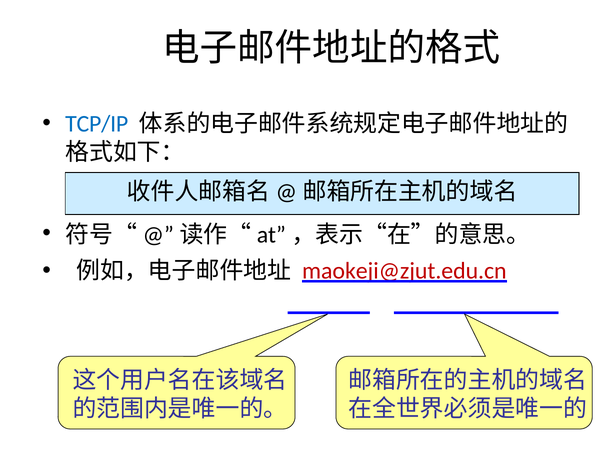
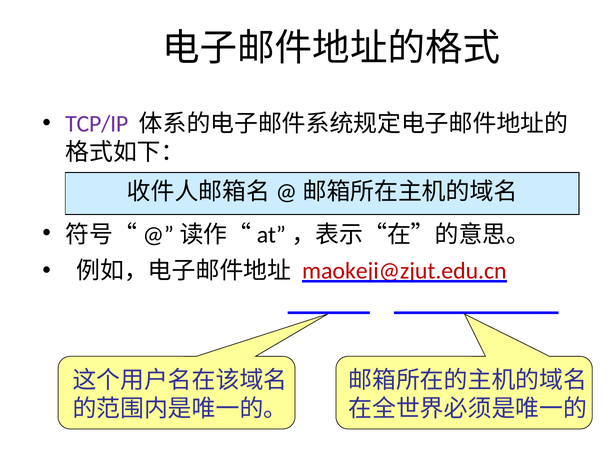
TCP/IP colour: blue -> purple
